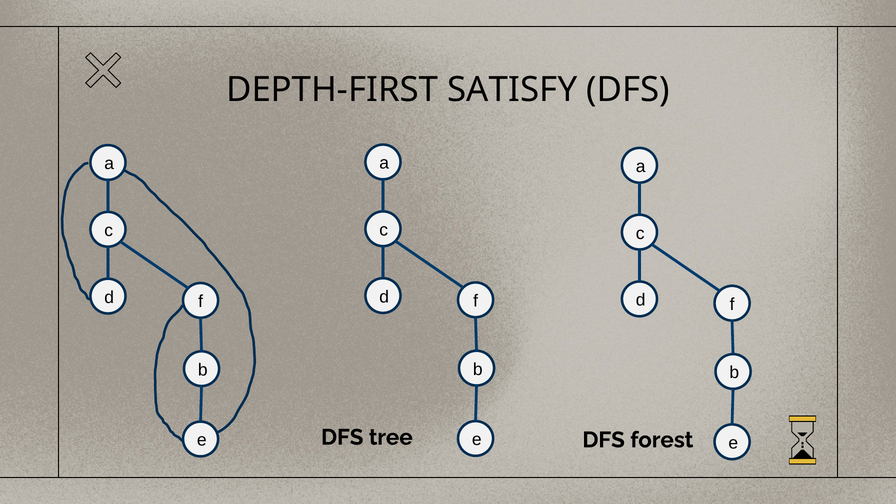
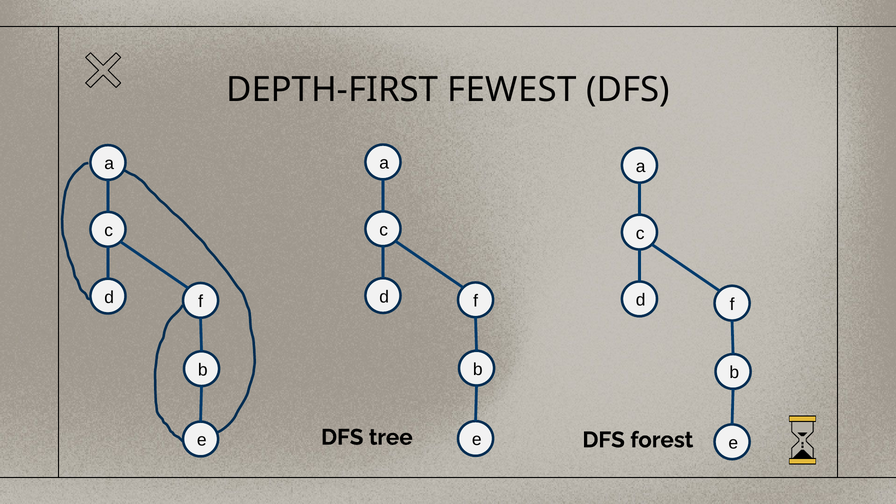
SATISFY: SATISFY -> FEWEST
